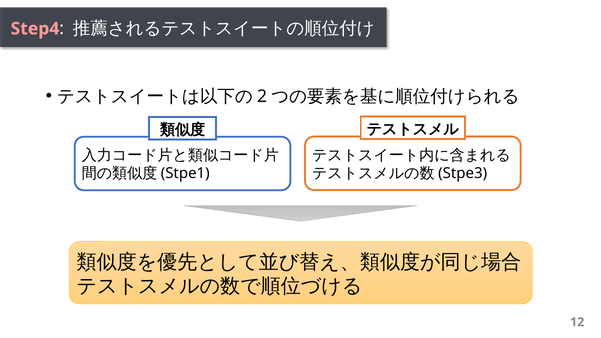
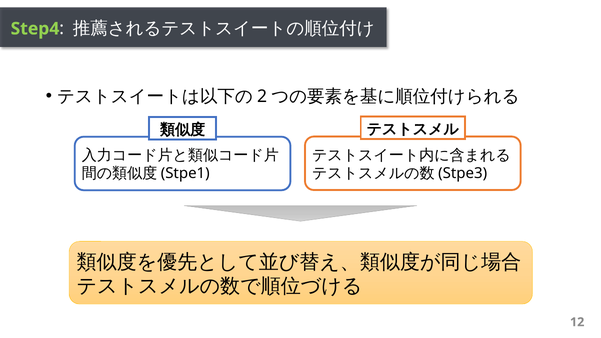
Step4 colour: pink -> light green
